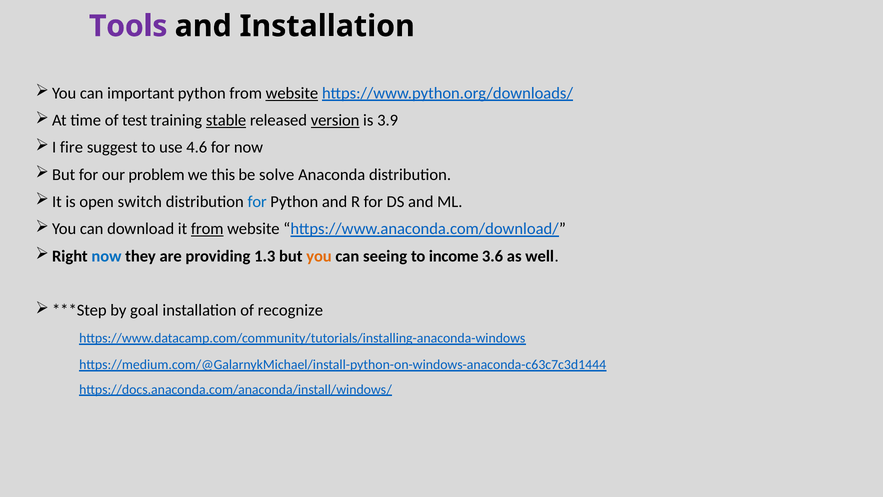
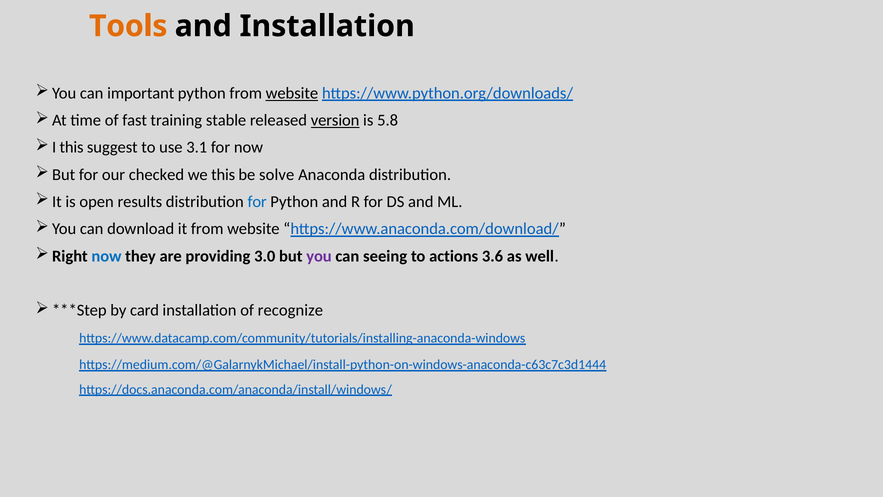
Tools colour: purple -> orange
test: test -> fast
stable underline: present -> none
3.9: 3.9 -> 5.8
I fire: fire -> this
4.6: 4.6 -> 3.1
problem: problem -> checked
switch: switch -> results
from at (207, 229) underline: present -> none
1.3: 1.3 -> 3.0
you at (319, 256) colour: orange -> purple
income: income -> actions
goal: goal -> card
